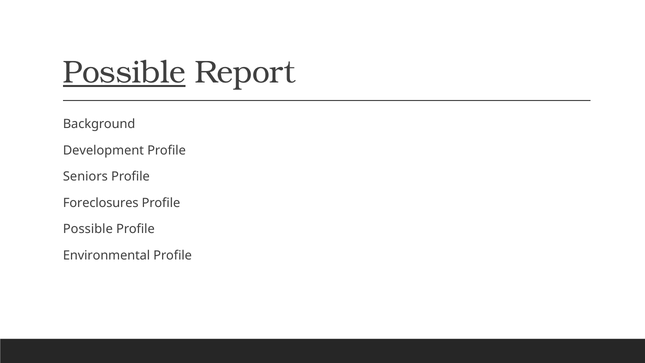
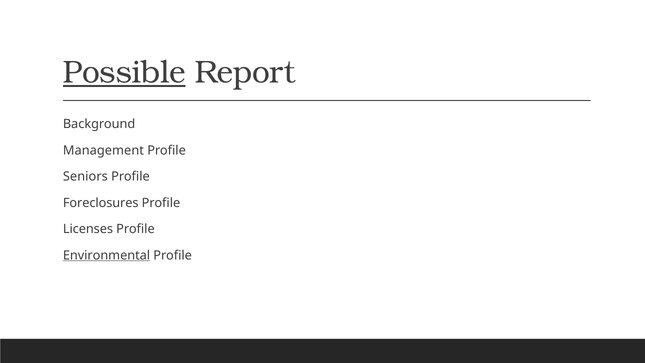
Development: Development -> Management
Possible at (88, 229): Possible -> Licenses
Environmental underline: none -> present
